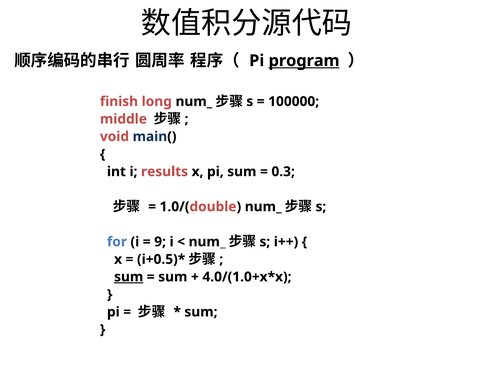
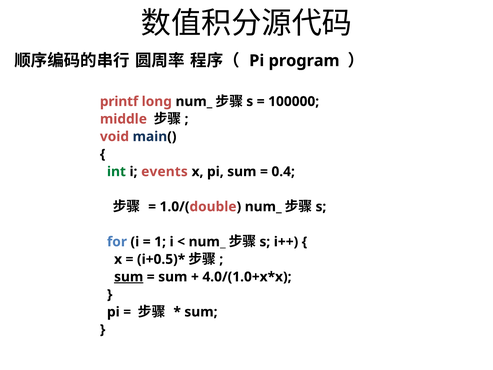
program underline: present -> none
finish: finish -> printf
int colour: black -> green
results: results -> events
0.3: 0.3 -> 0.4
9: 9 -> 1
